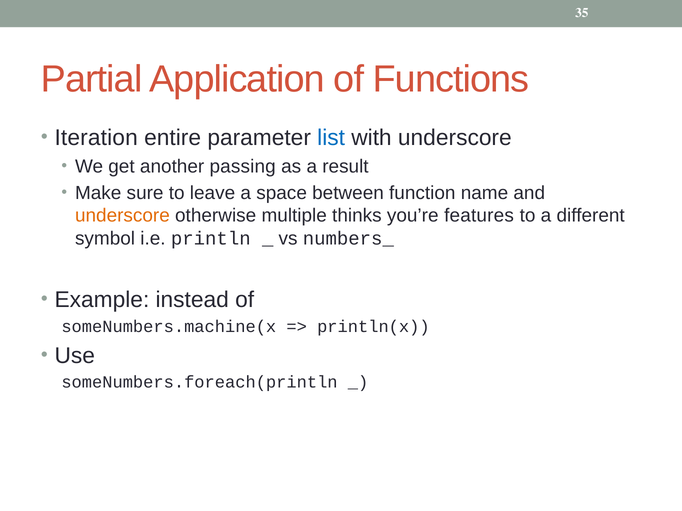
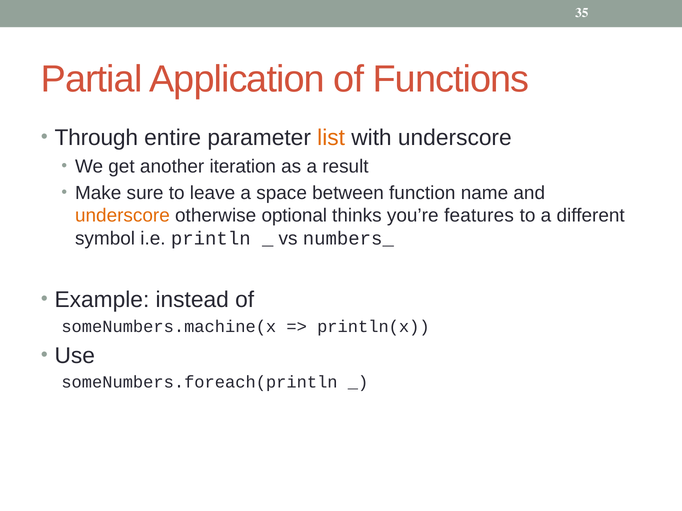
Iteration: Iteration -> Through
list colour: blue -> orange
passing: passing -> iteration
multiple: multiple -> optional
